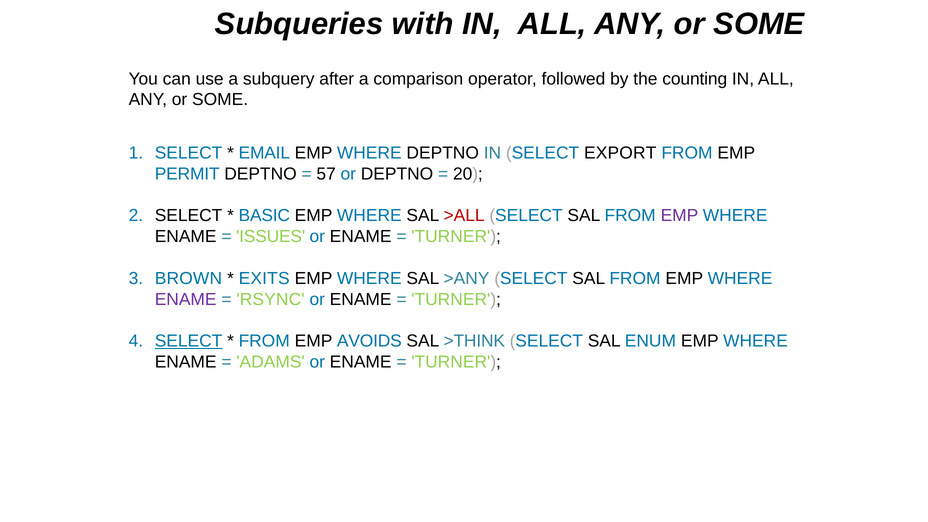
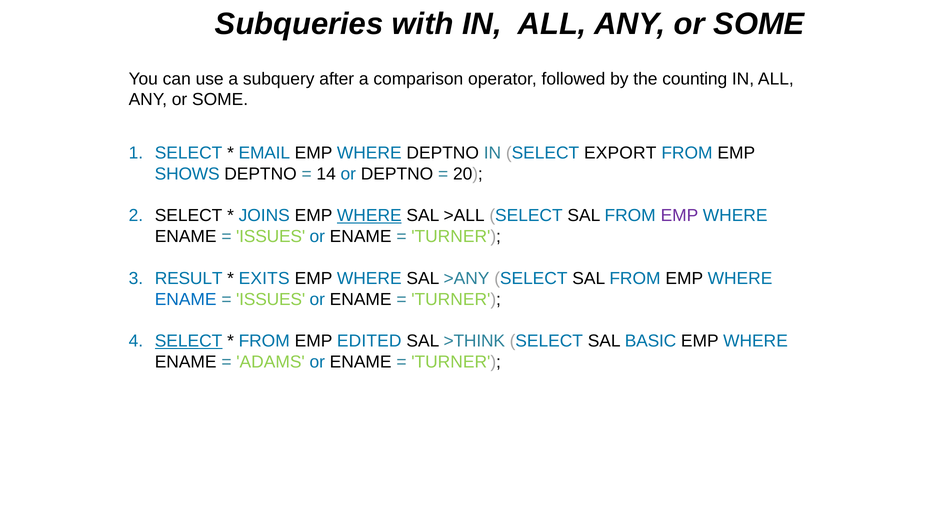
PERMIT: PERMIT -> SHOWS
57: 57 -> 14
BASIC: BASIC -> JOINS
WHERE at (369, 216) underline: none -> present
>ALL colour: red -> black
BROWN: BROWN -> RESULT
ENAME at (186, 299) colour: purple -> blue
RSYNC at (270, 299): RSYNC -> ISSUES
AVOIDS: AVOIDS -> EDITED
ENUM: ENUM -> BASIC
